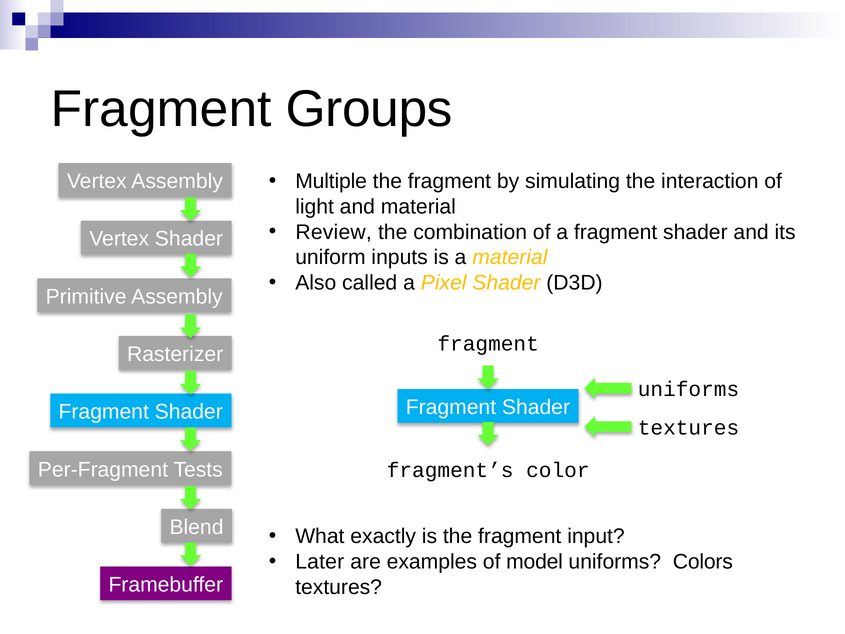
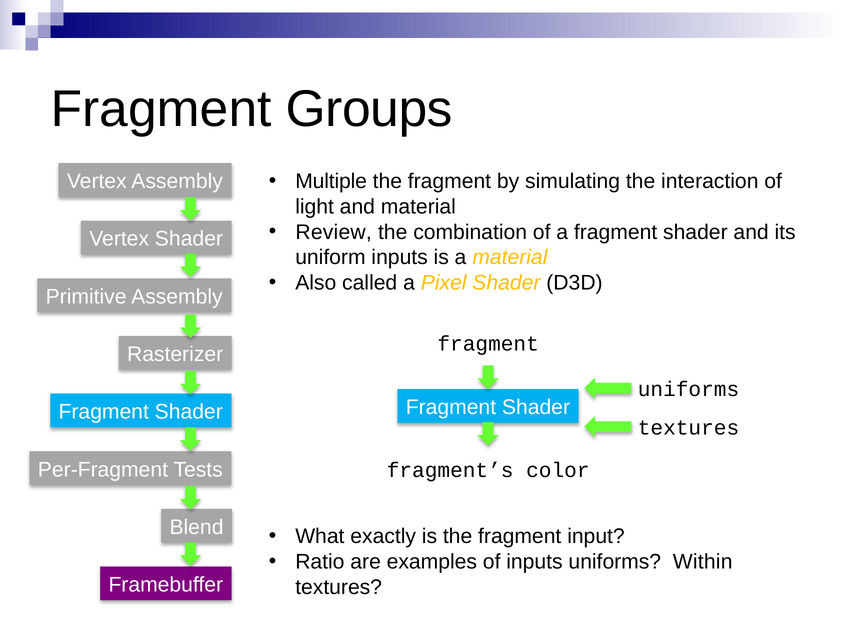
Later: Later -> Ratio
of model: model -> inputs
Colors: Colors -> Within
